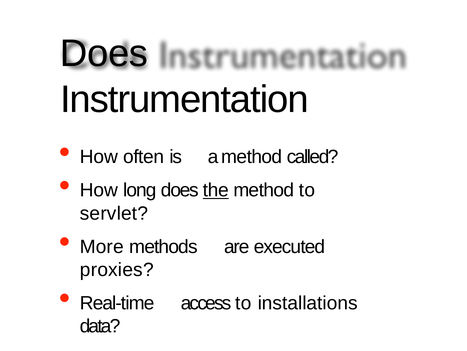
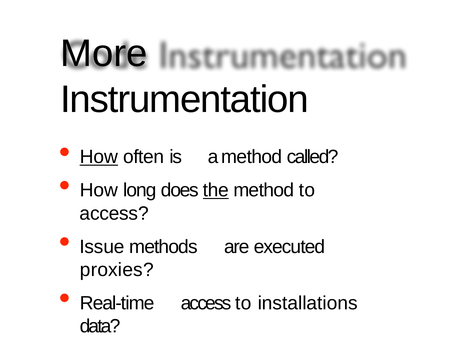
Does at (104, 53): Does -> More
How at (99, 157) underline: none -> present
servlet: servlet -> access
More: More -> Issue
